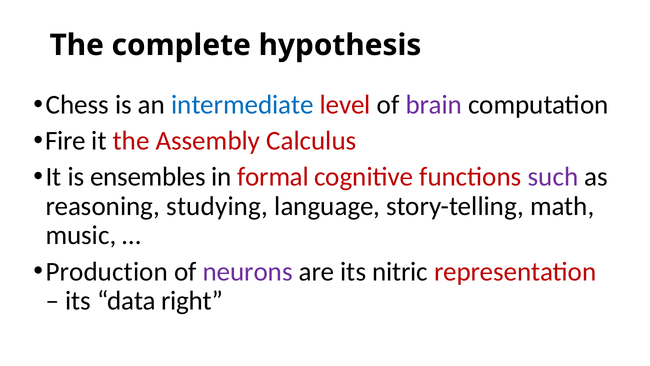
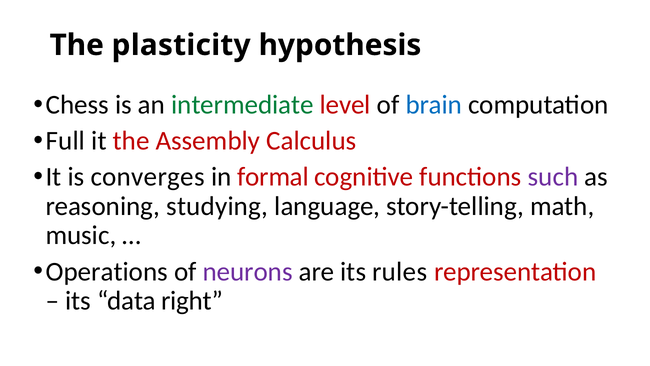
complete: complete -> plasticity
intermediate colour: blue -> green
brain colour: purple -> blue
Fire: Fire -> Full
ensembles: ensembles -> converges
Production: Production -> Operations
nitric: nitric -> rules
